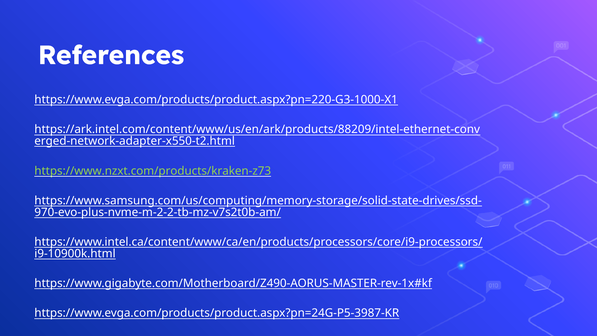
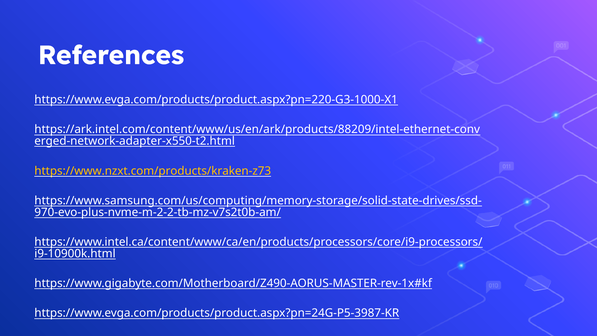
https://www.nzxt.com/products/kraken-z73 colour: light green -> yellow
